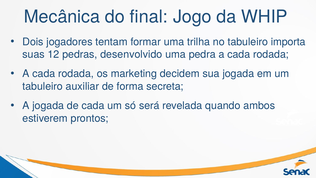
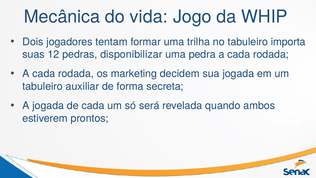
final: final -> vida
desenvolvido: desenvolvido -> disponibilizar
